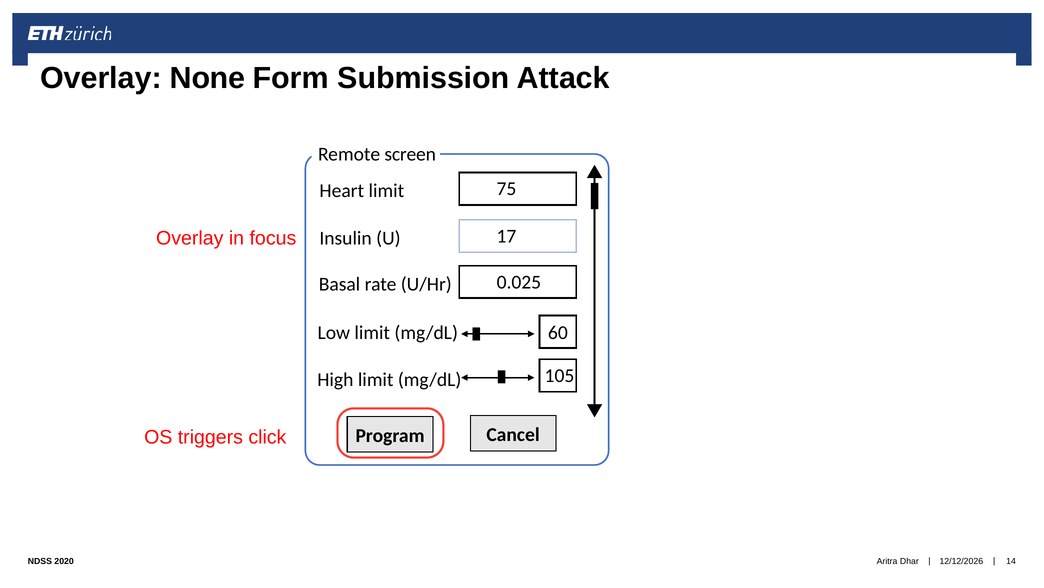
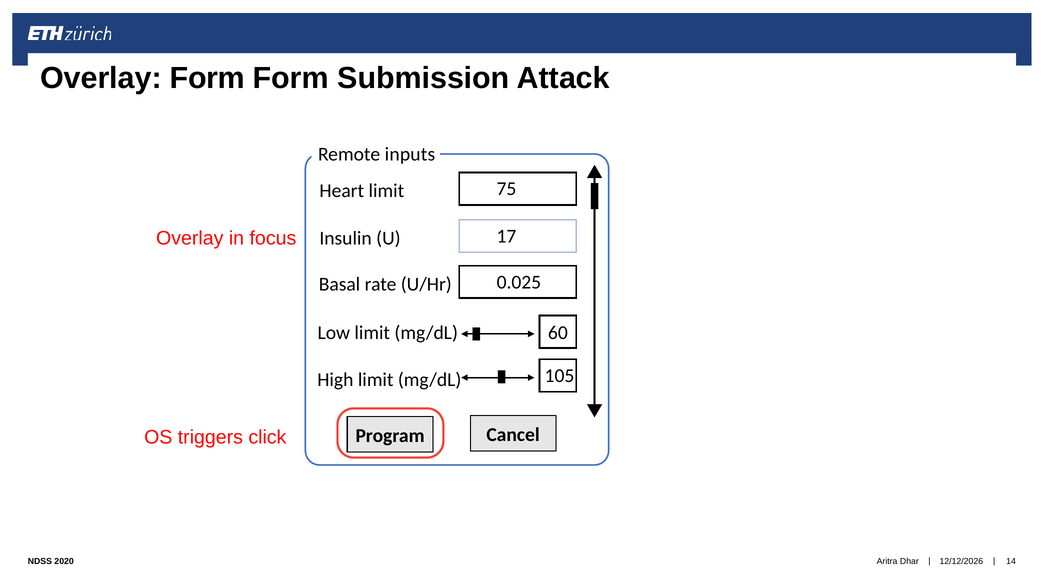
Overlay None: None -> Form
screen: screen -> inputs
